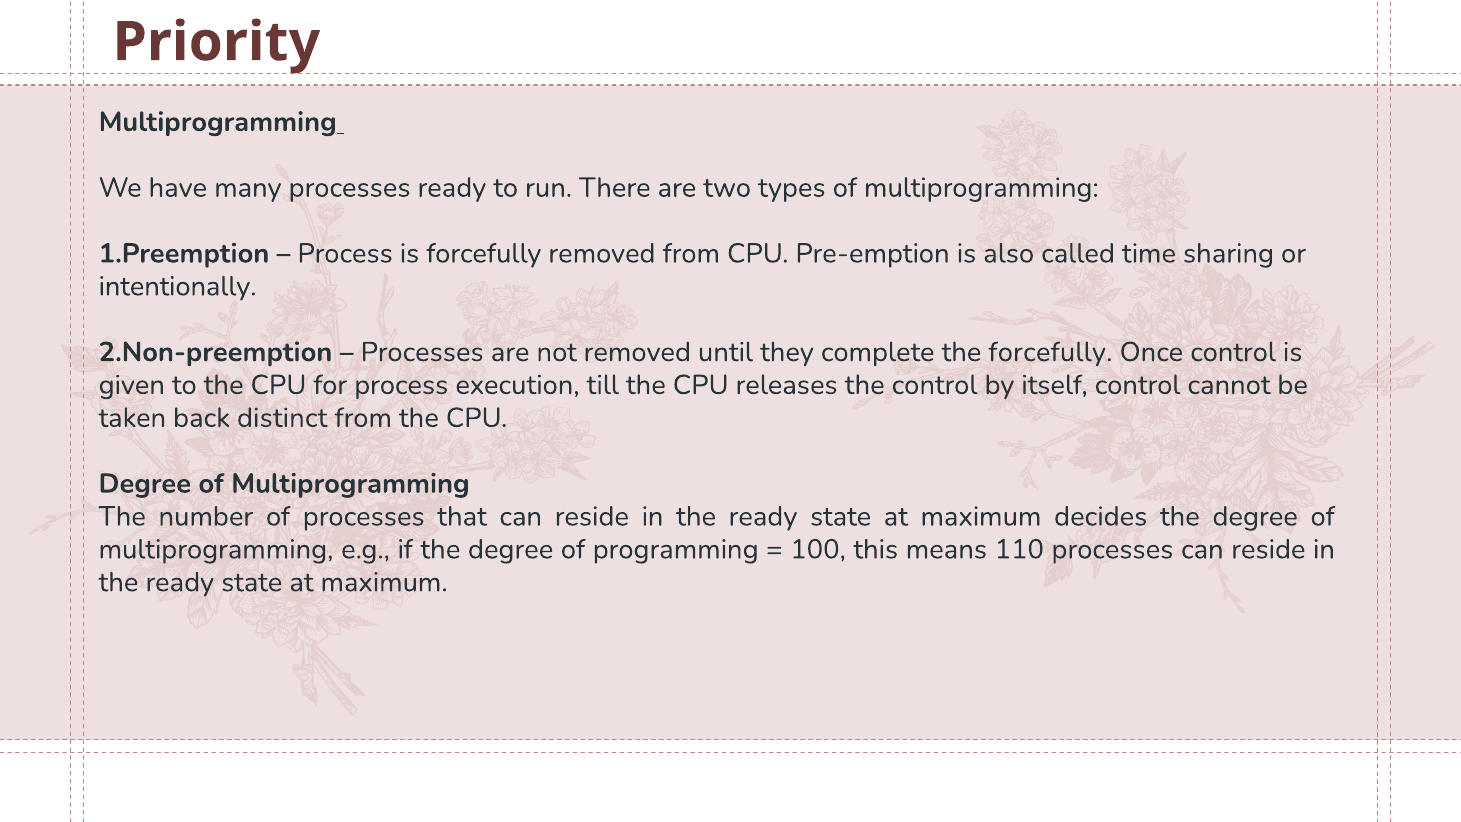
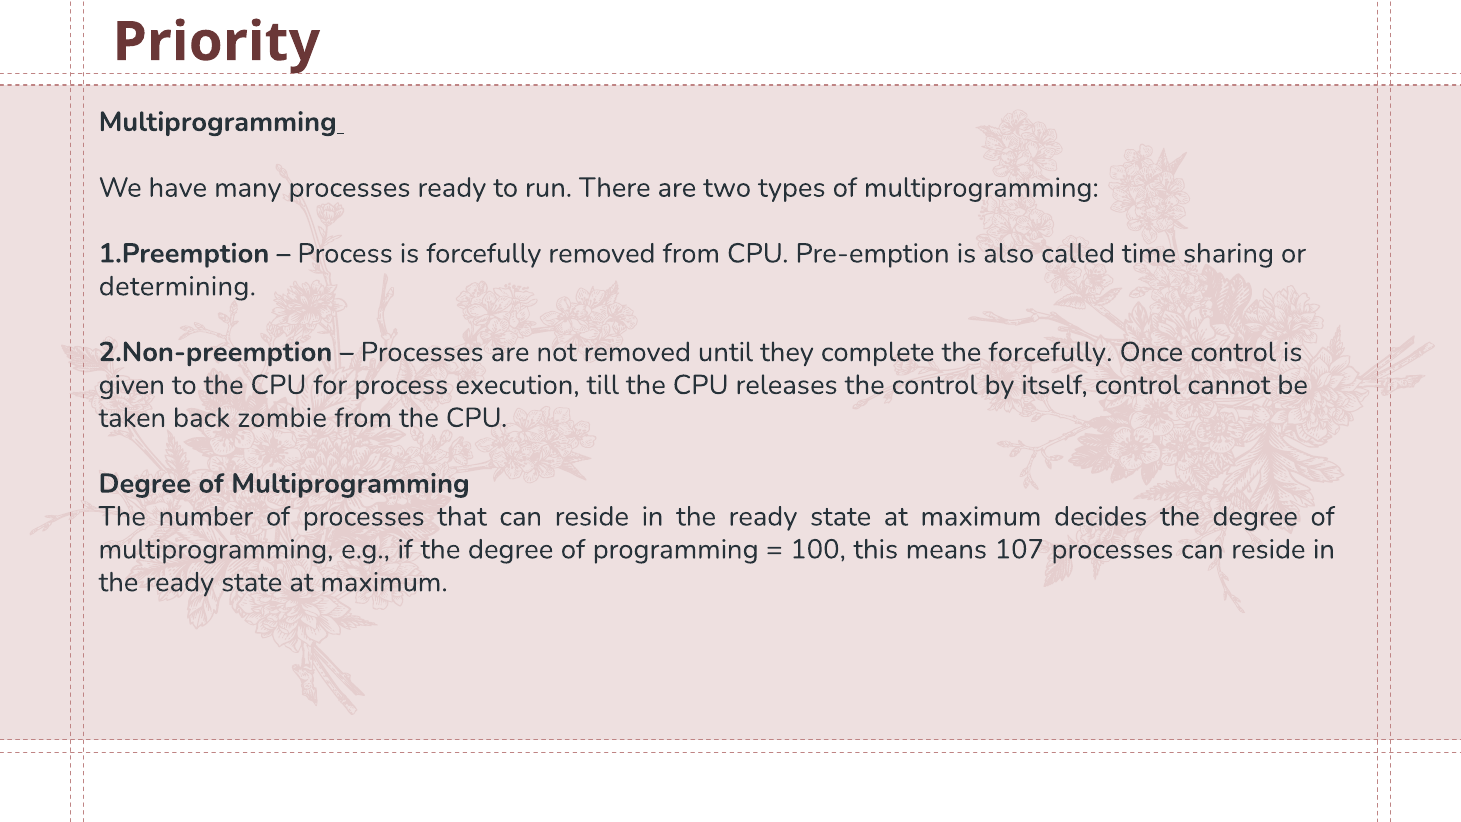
intentionally: intentionally -> determining
distinct: distinct -> zombie
110: 110 -> 107
